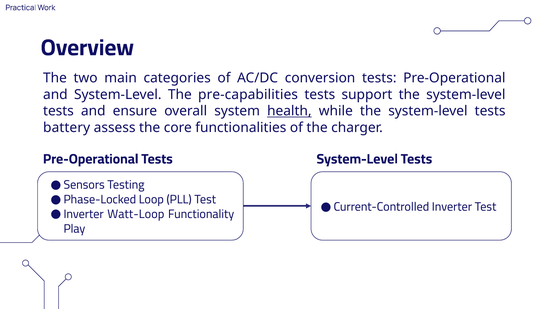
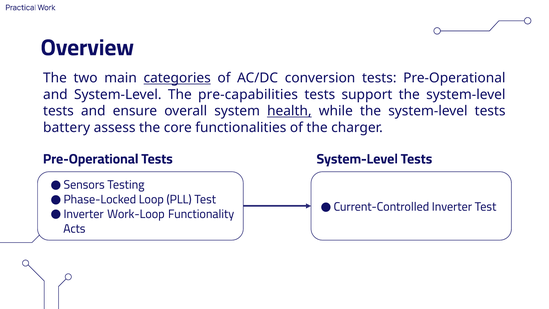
categories underline: none -> present
Watt-Loop: Watt-Loop -> Work-Loop
Play: Play -> Acts
